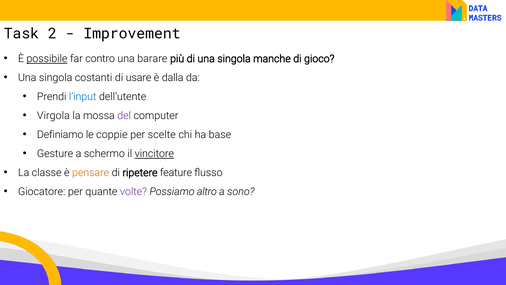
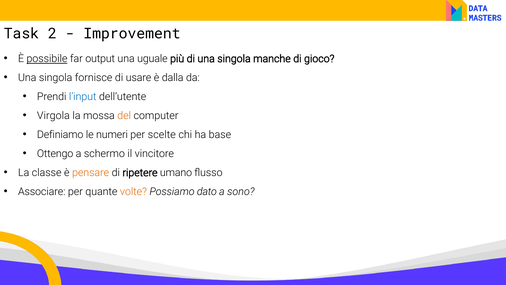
contro: contro -> output
barare: barare -> uguale
costanti: costanti -> fornisce
del colour: purple -> orange
coppie: coppie -> numeri
Gesture: Gesture -> Ottengo
vincitore underline: present -> none
feature: feature -> umano
Giocatore: Giocatore -> Associare
volte colour: purple -> orange
altro: altro -> dato
